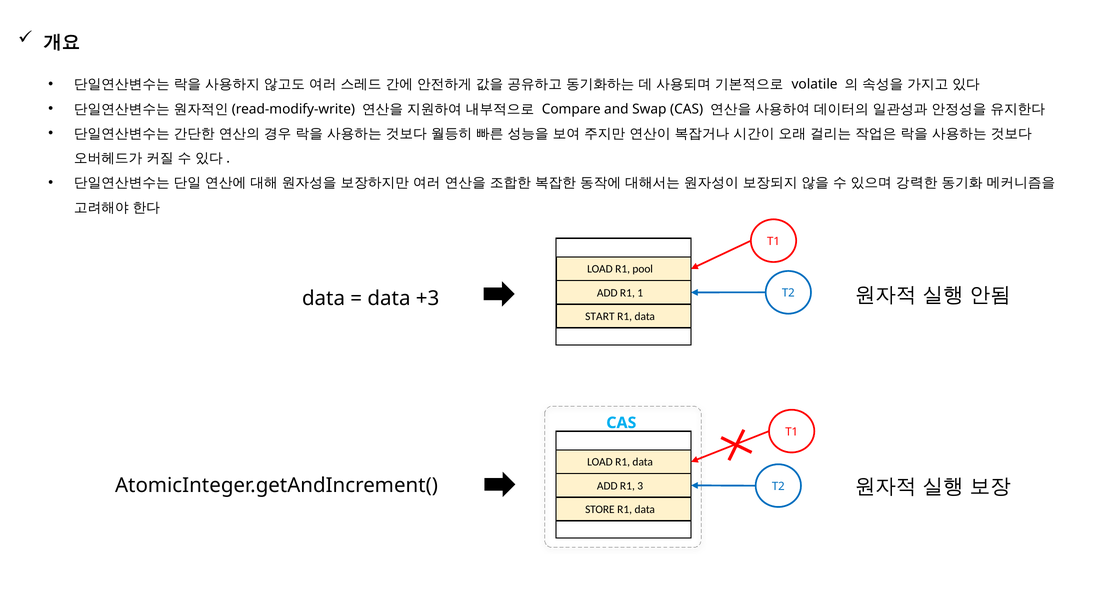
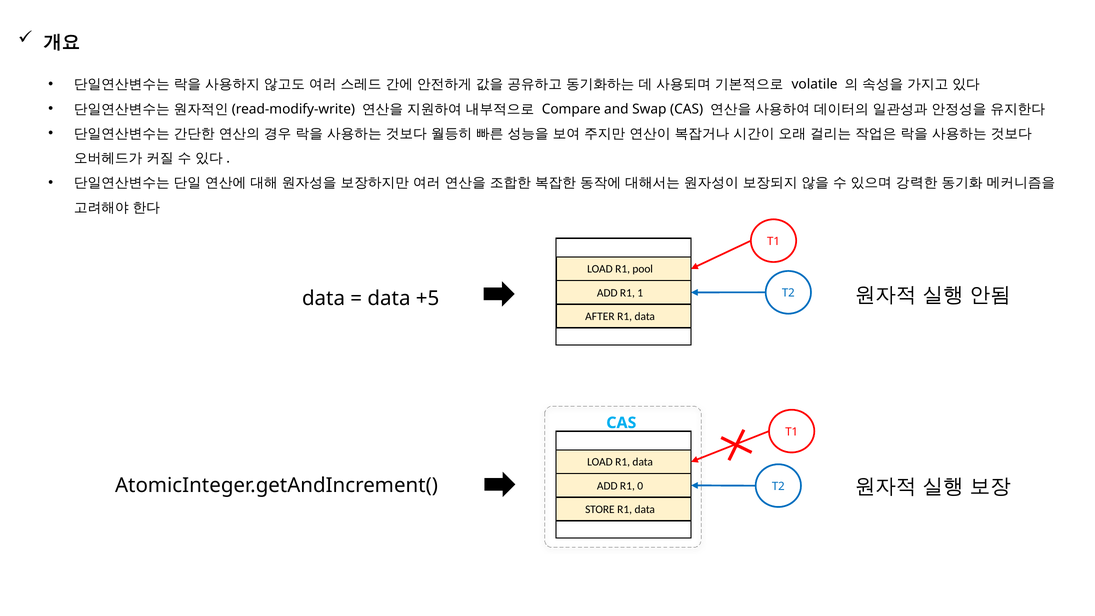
+3: +3 -> +5
START: START -> AFTER
3: 3 -> 0
